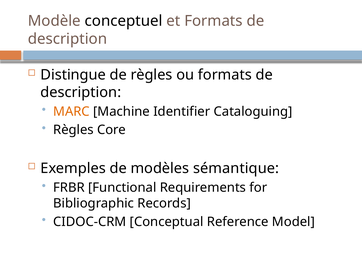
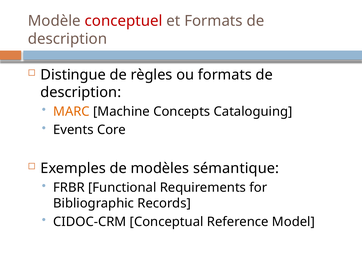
conceptuel colour: black -> red
Identifier: Identifier -> Concepts
Règles at (73, 130): Règles -> Events
